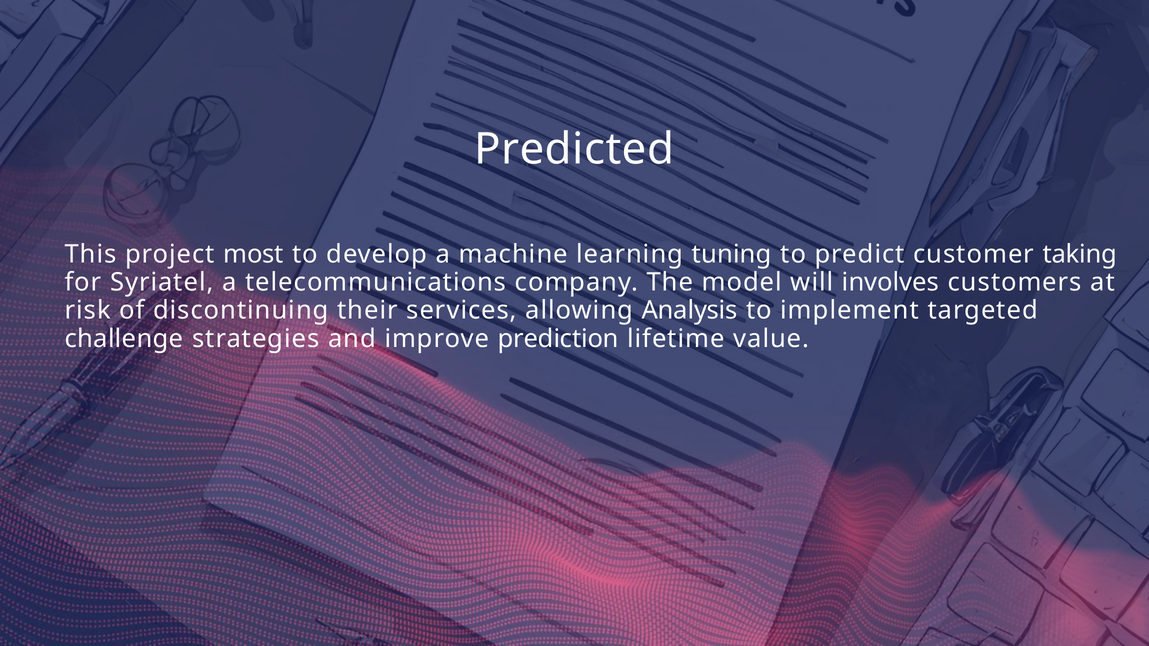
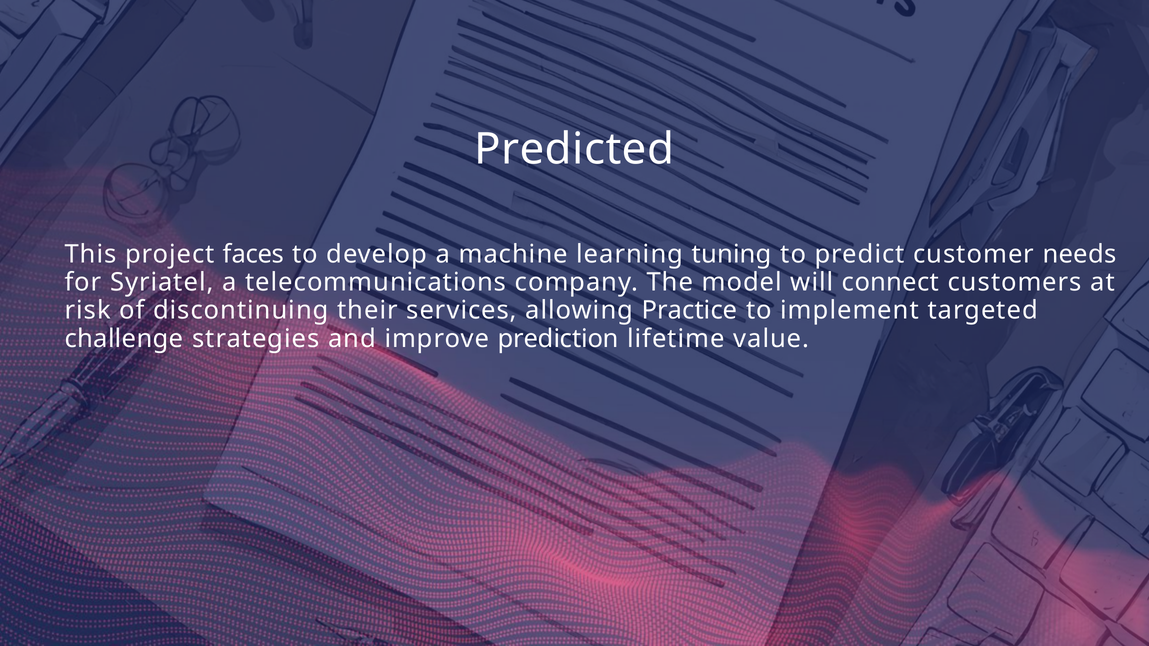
most: most -> faces
taking: taking -> needs
involves: involves -> connect
Analysis: Analysis -> Practice
